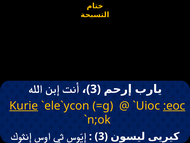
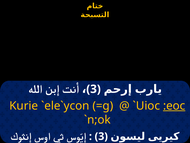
Kurie underline: present -> none
